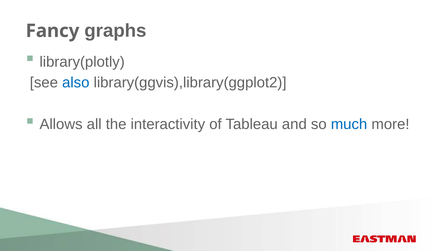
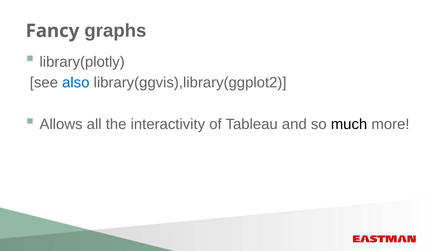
much colour: blue -> black
